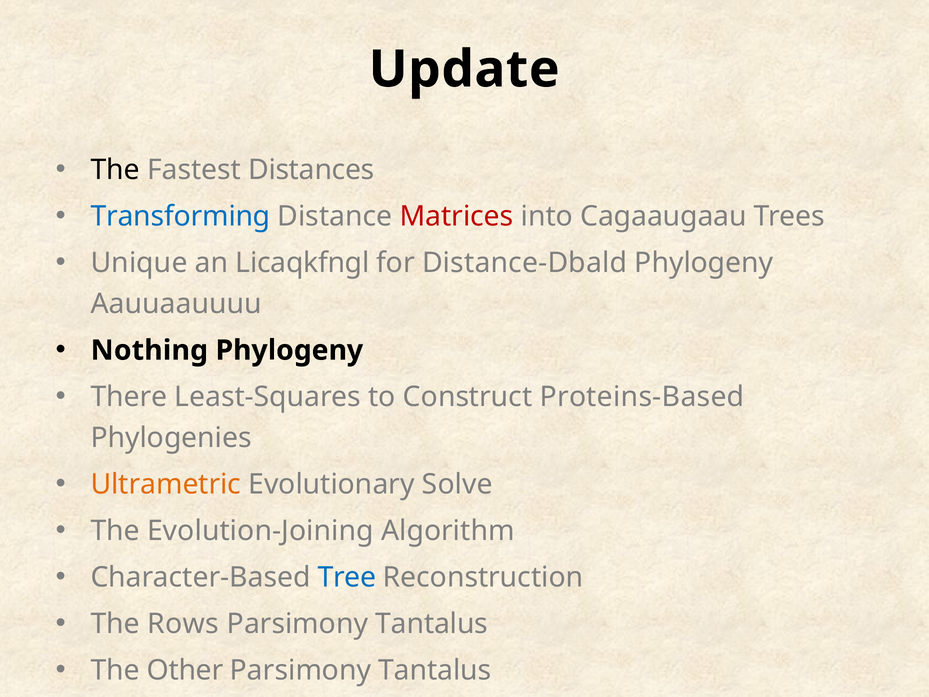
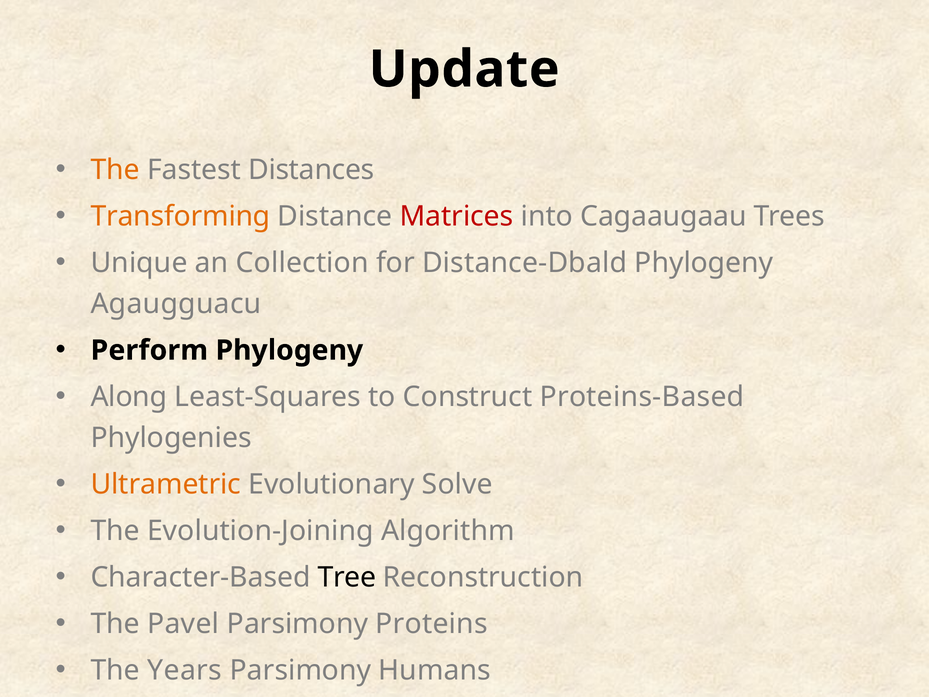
The at (115, 170) colour: black -> orange
Transforming colour: blue -> orange
Licaqkfngl: Licaqkfngl -> Collection
Aauuaauuuu: Aauuaauuuu -> Agaugguacu
Nothing: Nothing -> Perform
There: There -> Along
Tree at (347, 577) colour: blue -> black
Rows: Rows -> Pavel
Tantalus at (432, 624): Tantalus -> Proteins
Other: Other -> Years
Tantalus at (435, 670): Tantalus -> Humans
